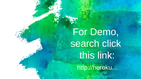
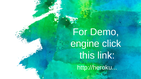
search: search -> engine
